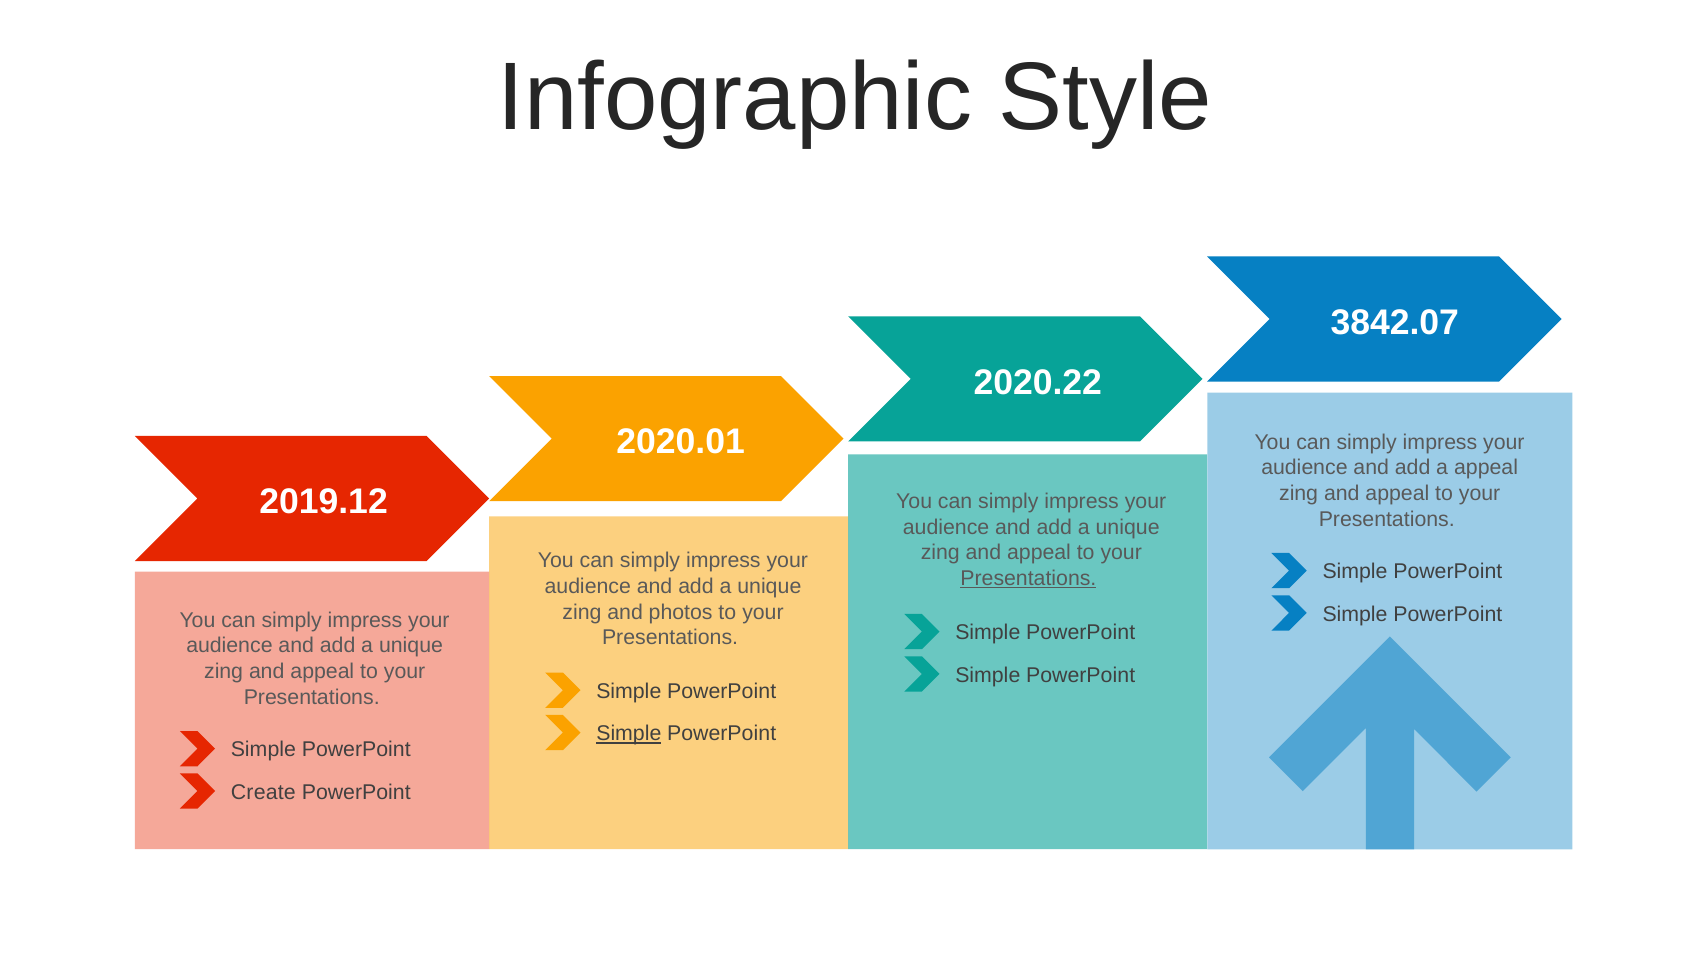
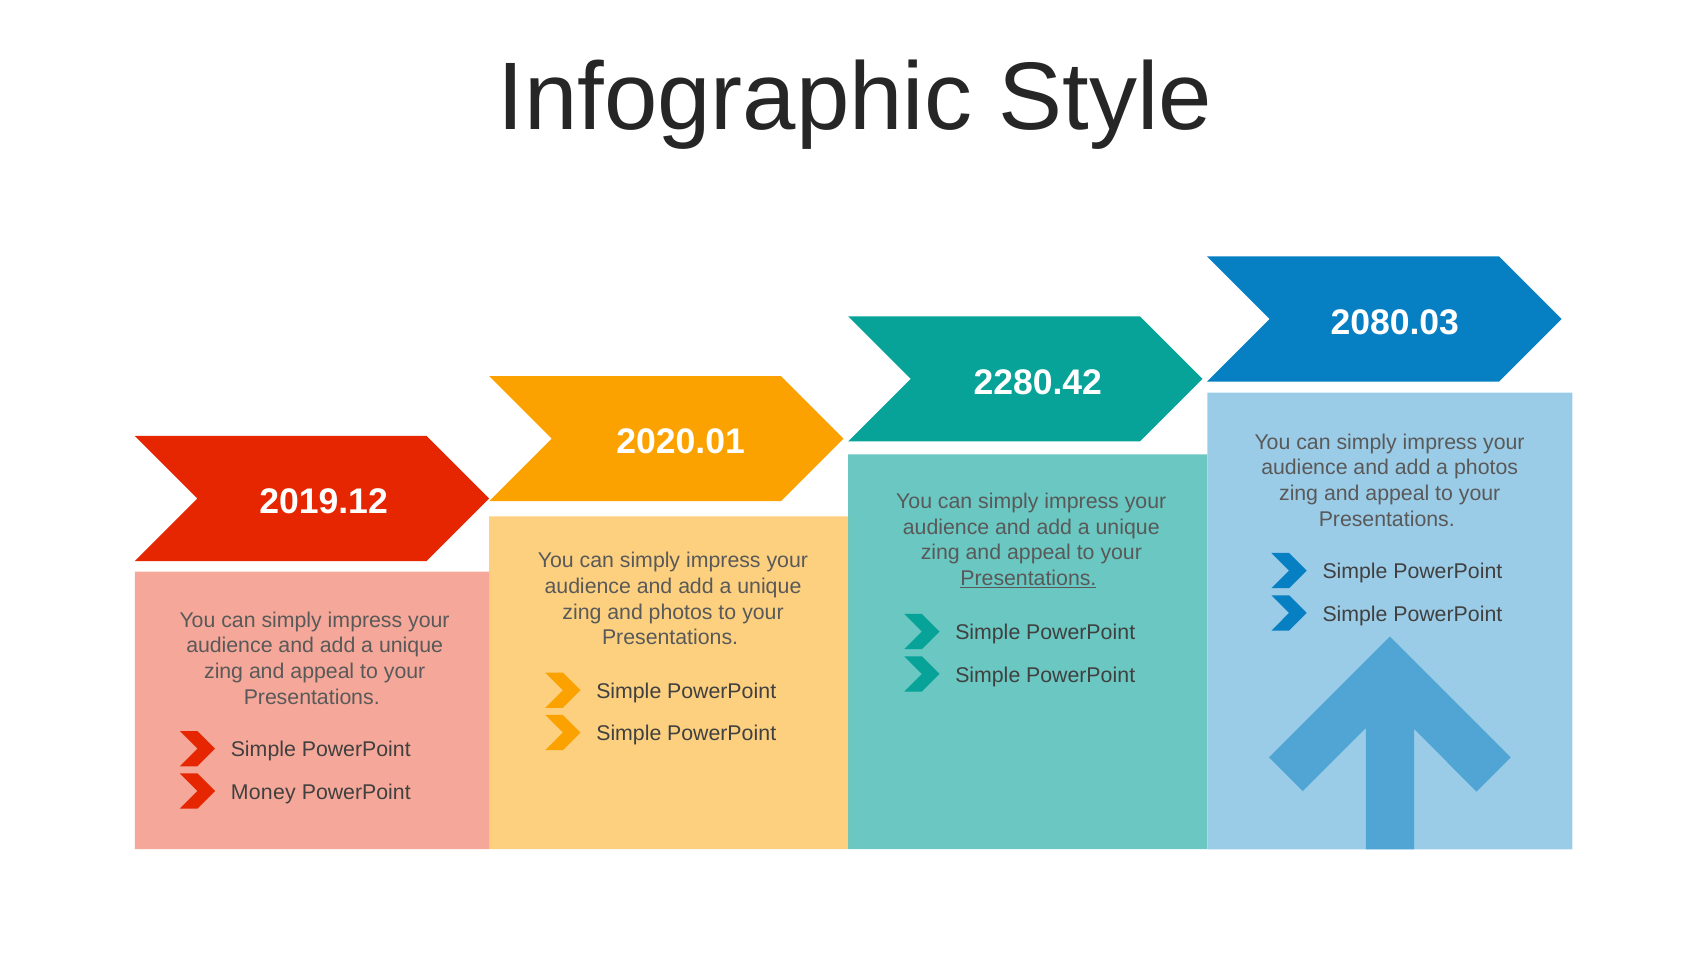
3842.07: 3842.07 -> 2080.03
2020.22: 2020.22 -> 2280.42
a appeal: appeal -> photos
Simple at (629, 733) underline: present -> none
Create: Create -> Money
